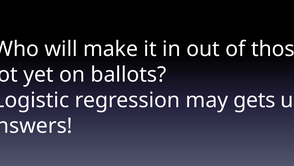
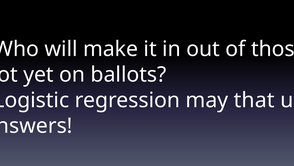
gets: gets -> that
